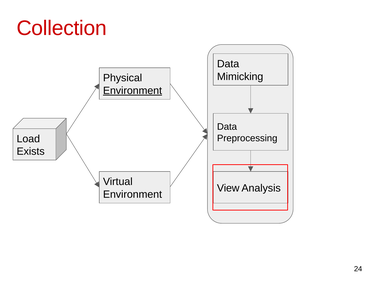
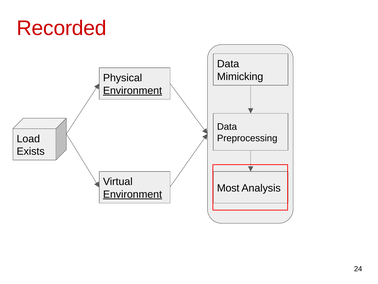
Collection: Collection -> Recorded
View: View -> Most
Environment at (133, 194) underline: none -> present
